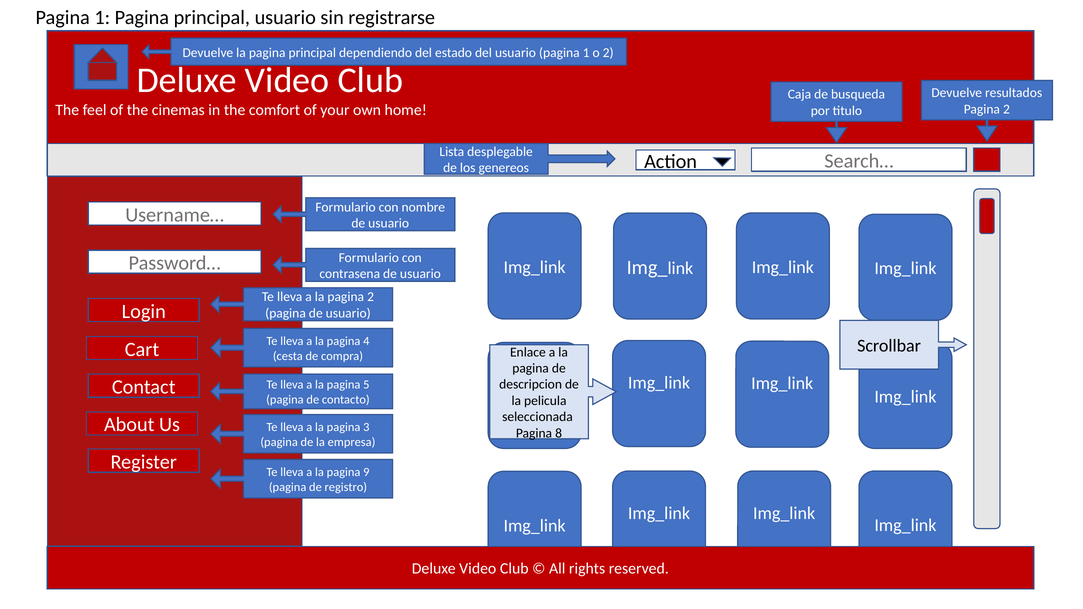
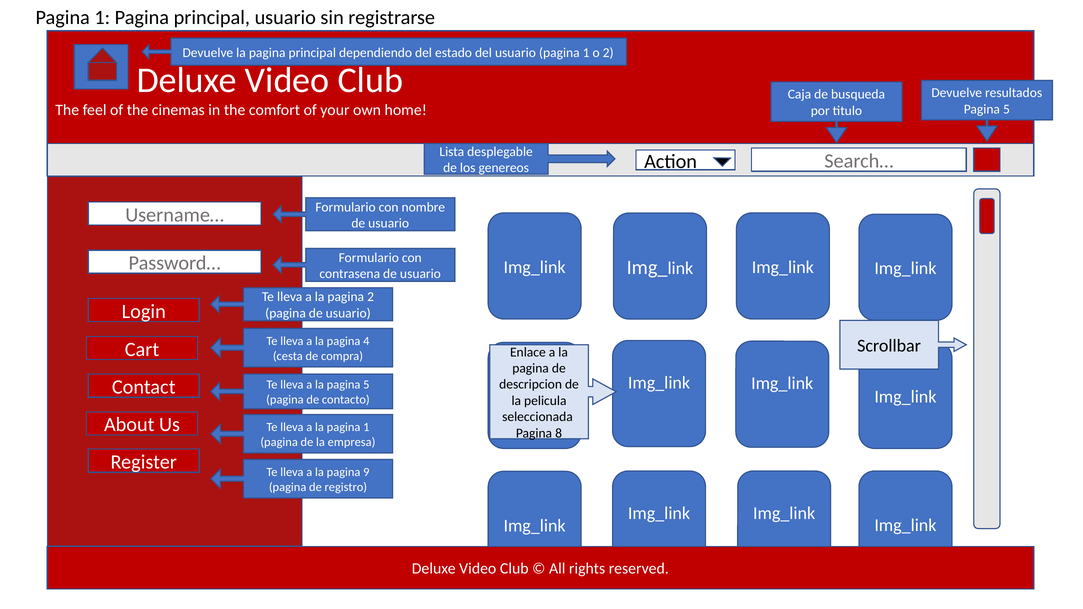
2 at (1006, 109): 2 -> 5
la pagina 3: 3 -> 1
